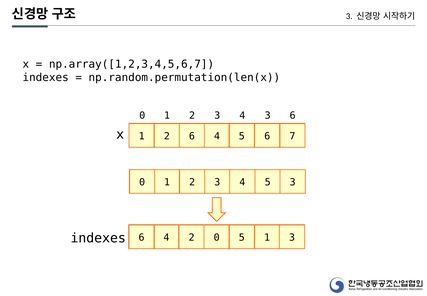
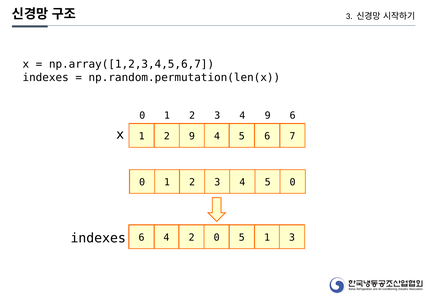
4 3: 3 -> 9
2 6: 6 -> 9
5 3: 3 -> 0
